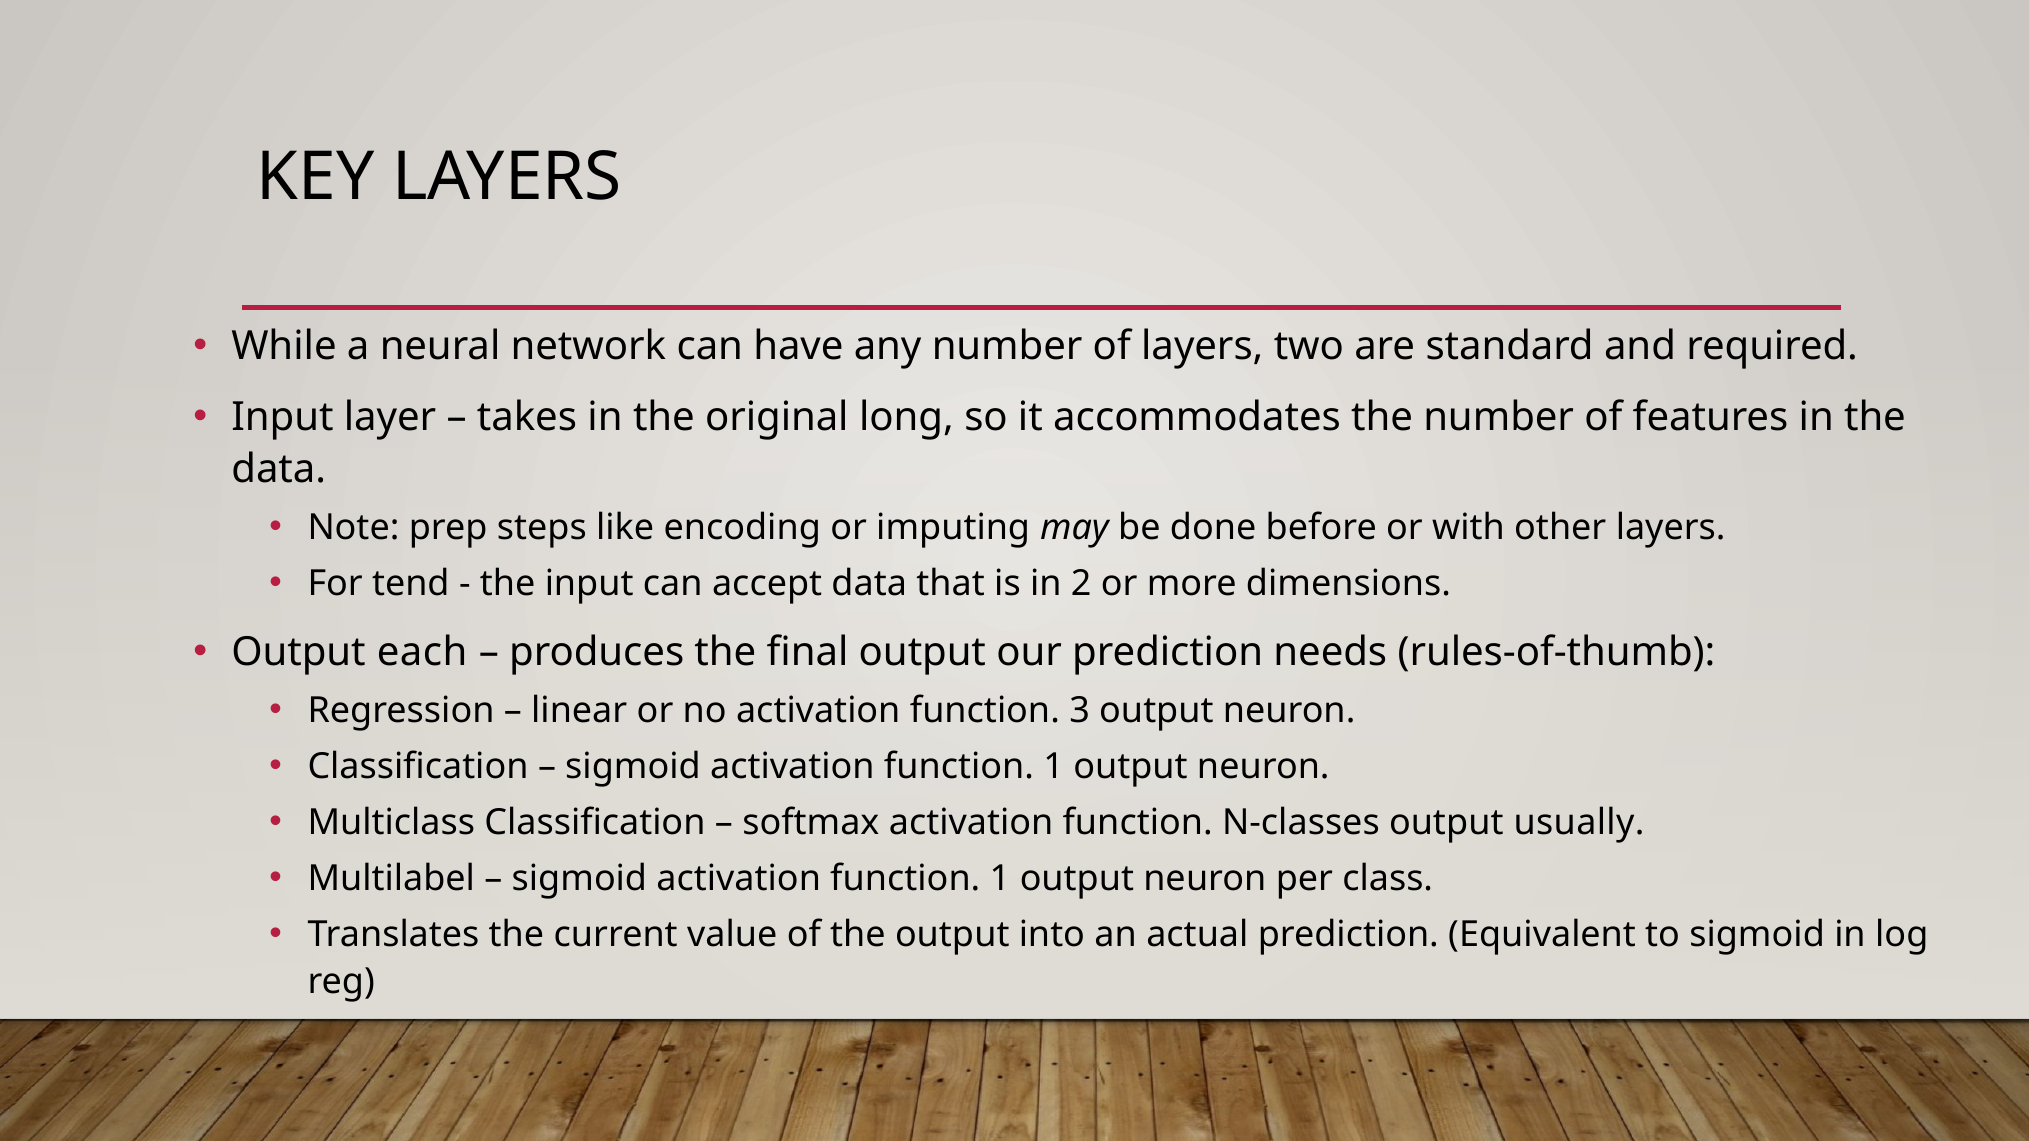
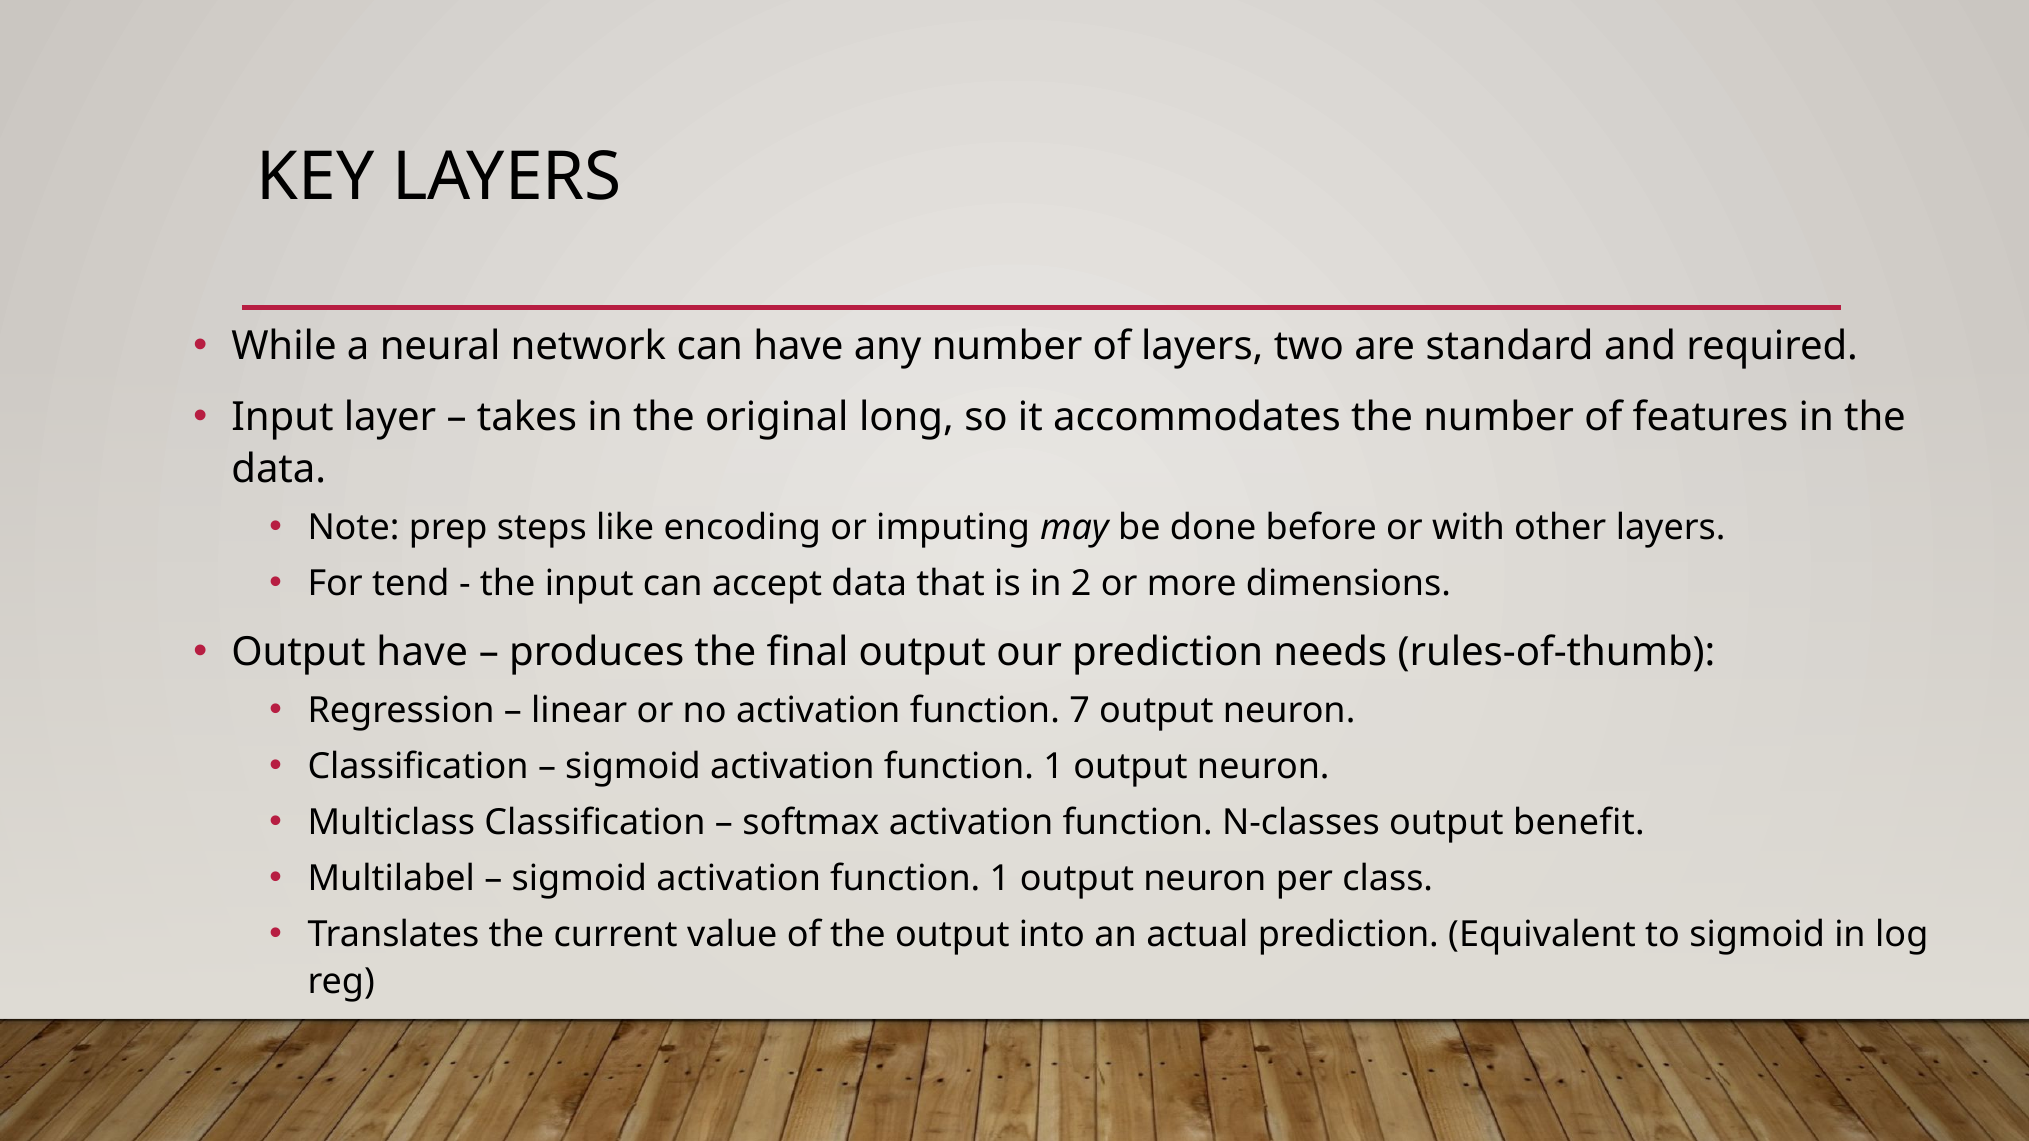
Output each: each -> have
3: 3 -> 7
usually: usually -> benefit
